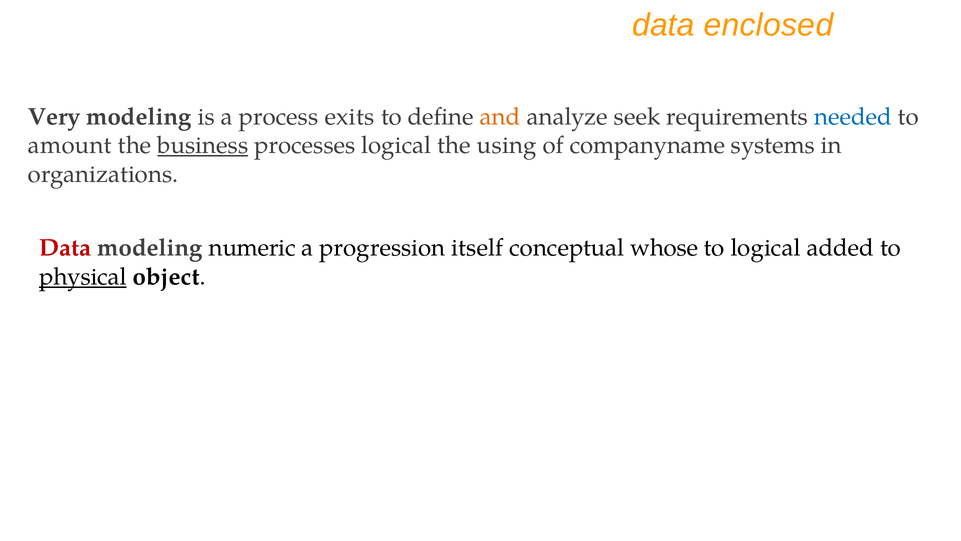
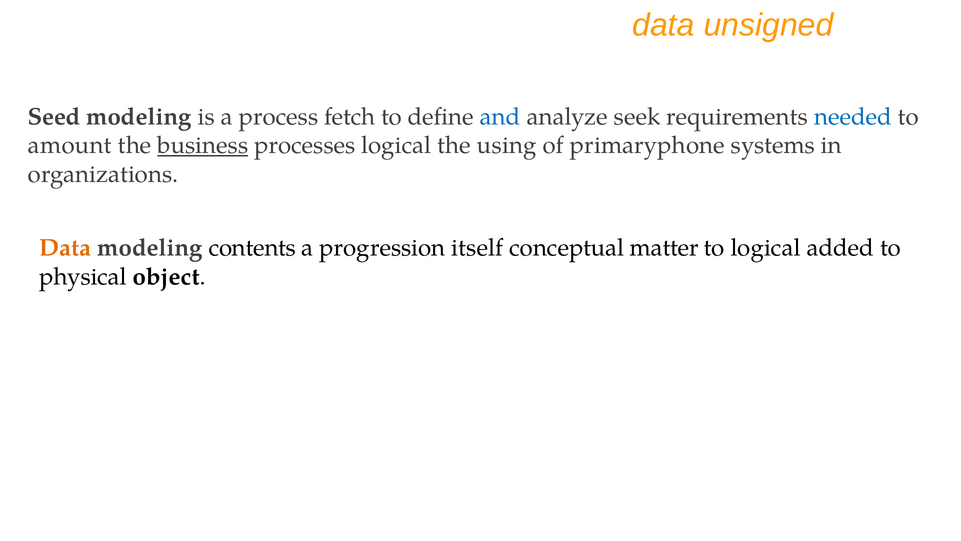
enclosed: enclosed -> unsigned
Very: Very -> Seed
exits: exits -> fetch
and colour: orange -> blue
companyname: companyname -> primaryphone
Data at (65, 248) colour: red -> orange
numeric: numeric -> contents
whose: whose -> matter
physical underline: present -> none
